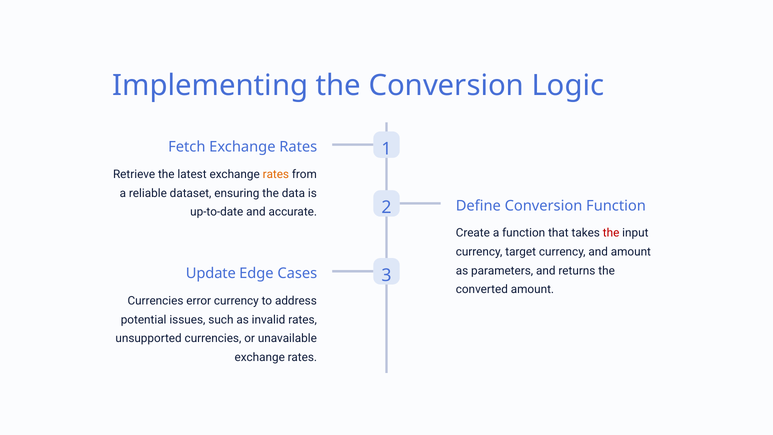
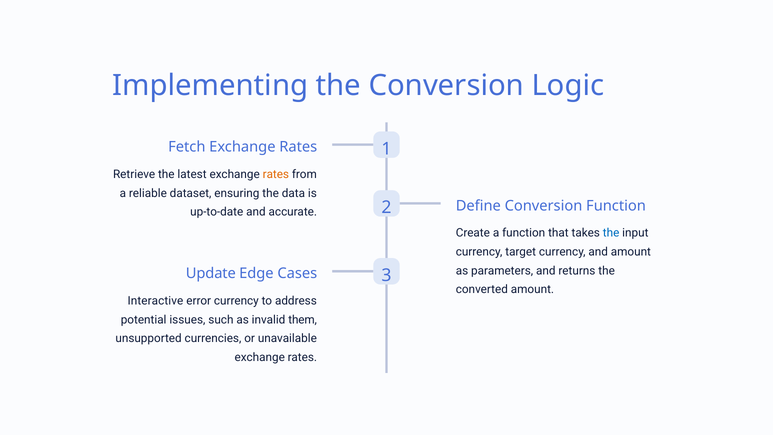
the at (611, 233) colour: red -> blue
Currencies at (155, 301): Currencies -> Interactive
invalid rates: rates -> them
